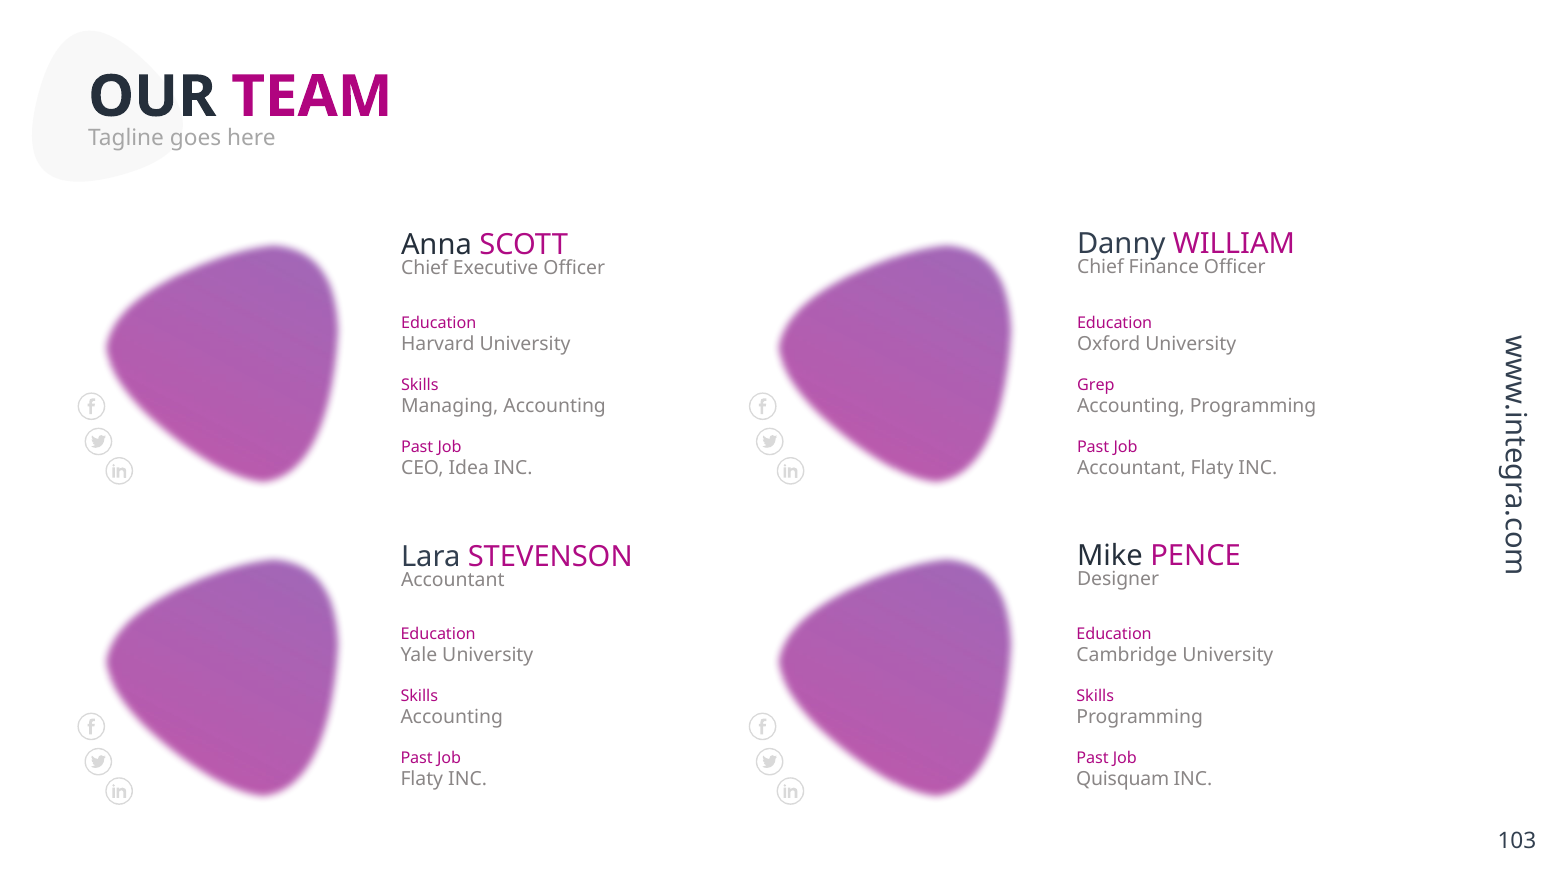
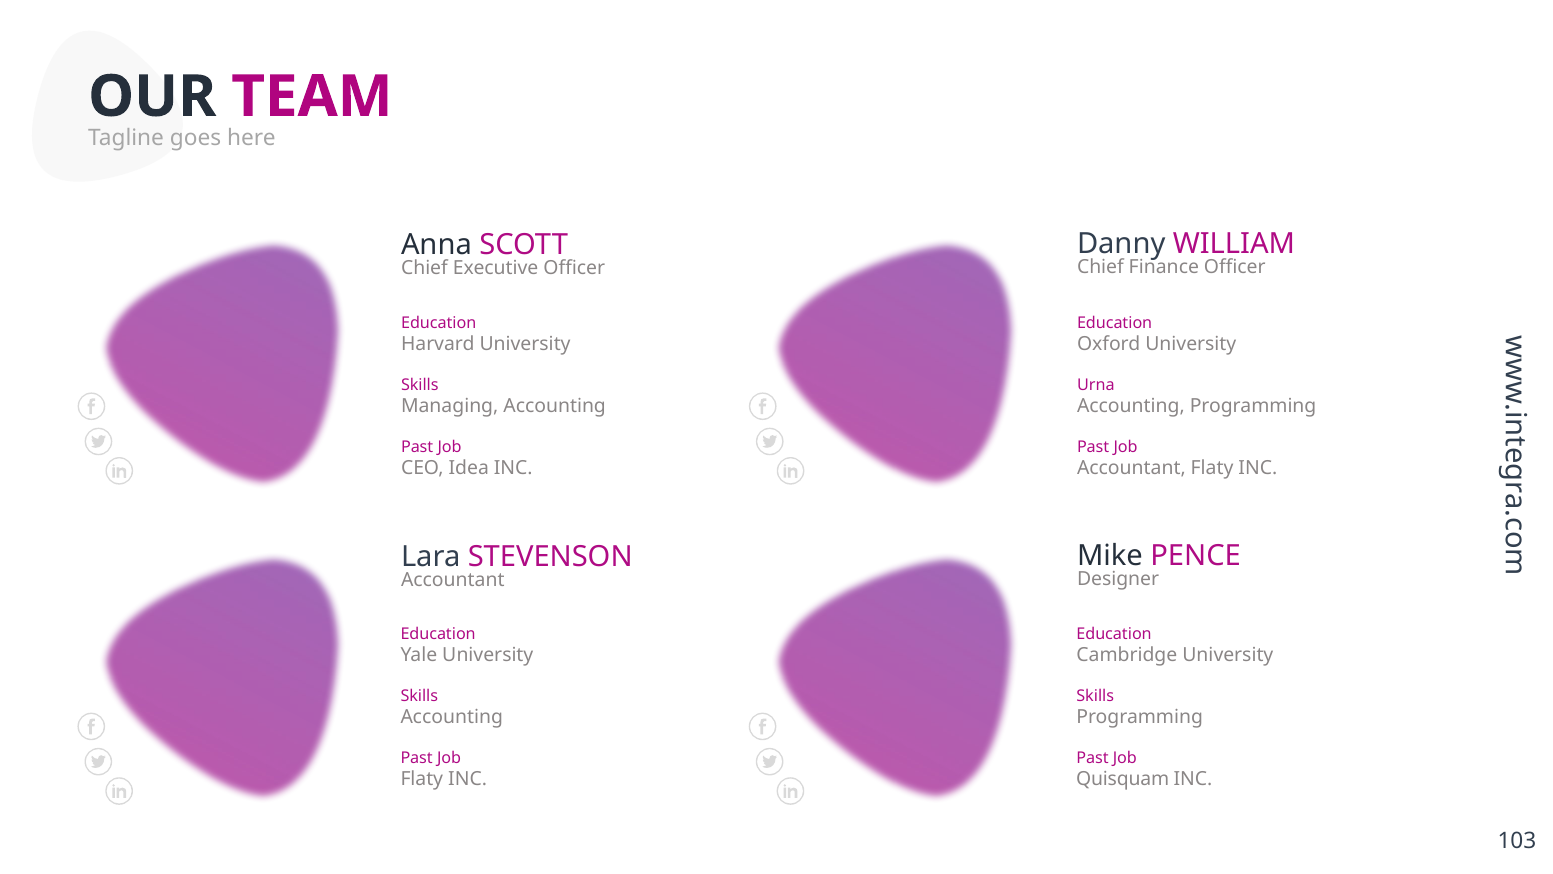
Grep: Grep -> Urna
